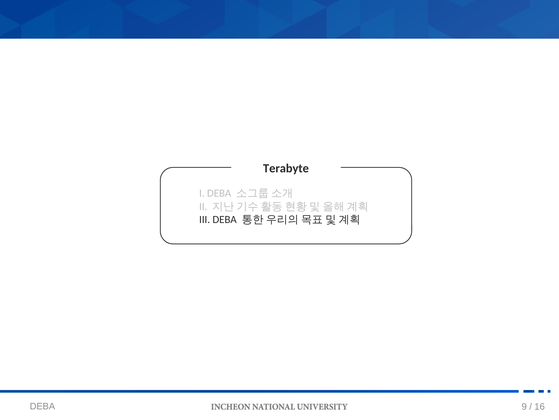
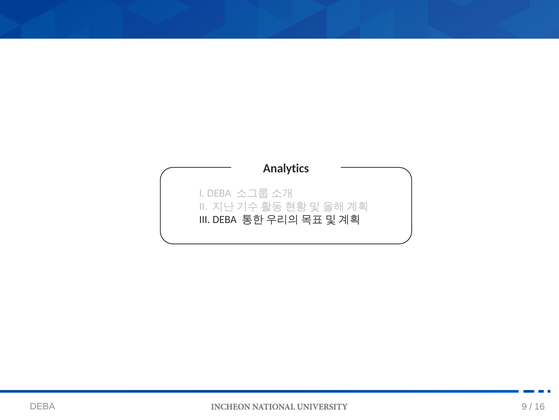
Terabyte: Terabyte -> Analytics
